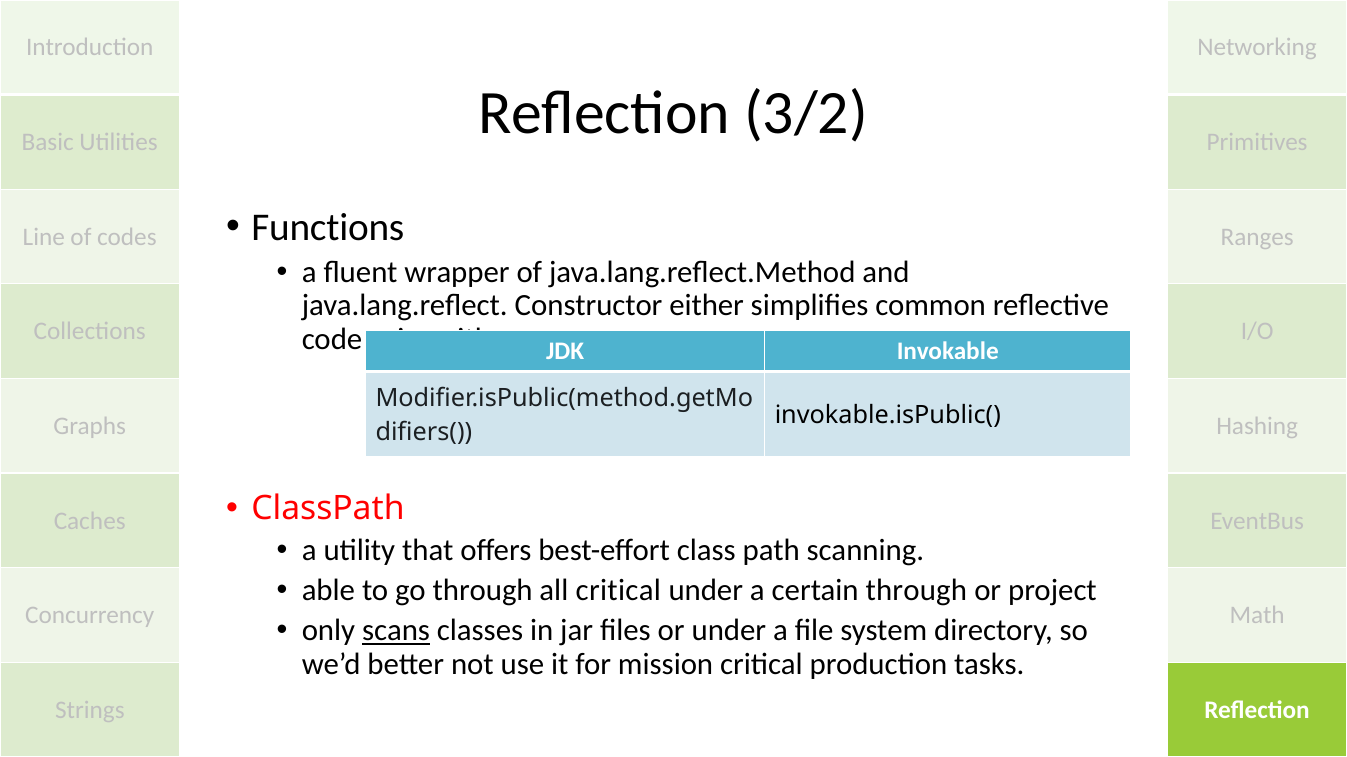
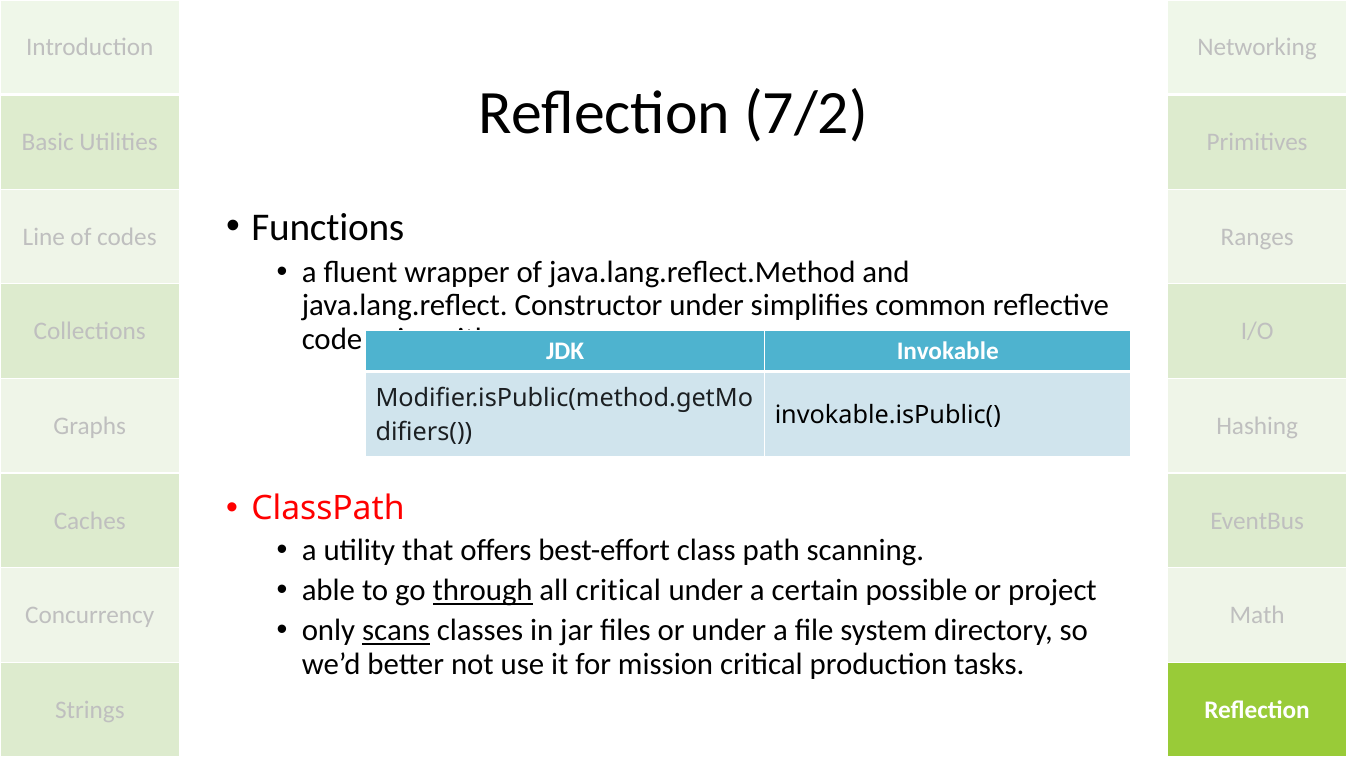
3/2: 3/2 -> 7/2
Constructor either: either -> under
through at (483, 591) underline: none -> present
certain through: through -> possible
